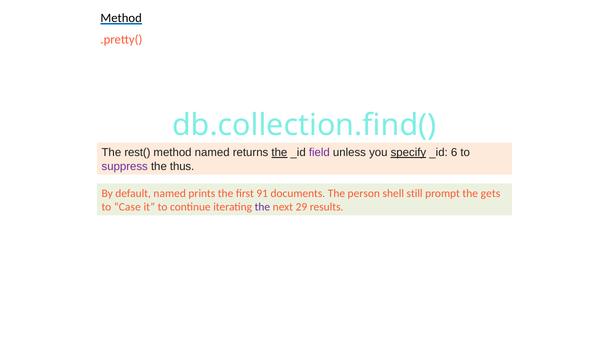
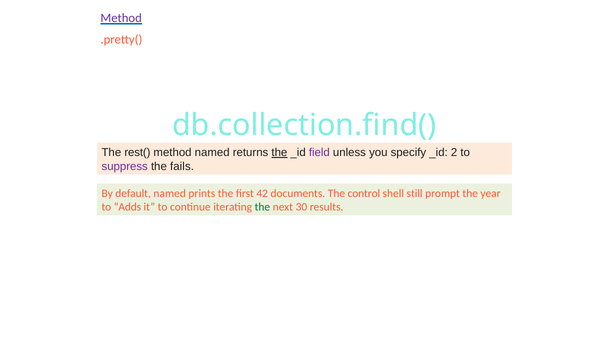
Method at (121, 18) colour: black -> purple
specify underline: present -> none
6: 6 -> 2
thus: thus -> fails
91: 91 -> 42
person: person -> control
gets: gets -> year
Case: Case -> Adds
the at (262, 207) colour: purple -> green
29: 29 -> 30
